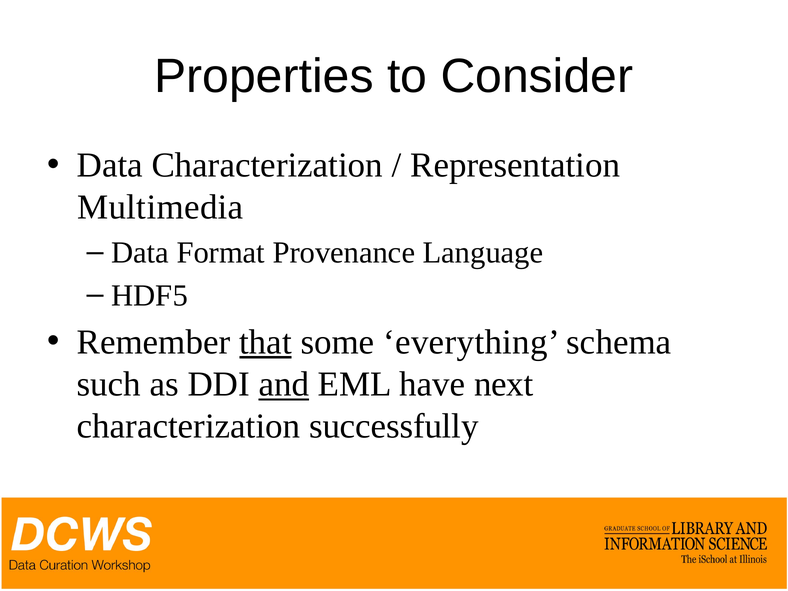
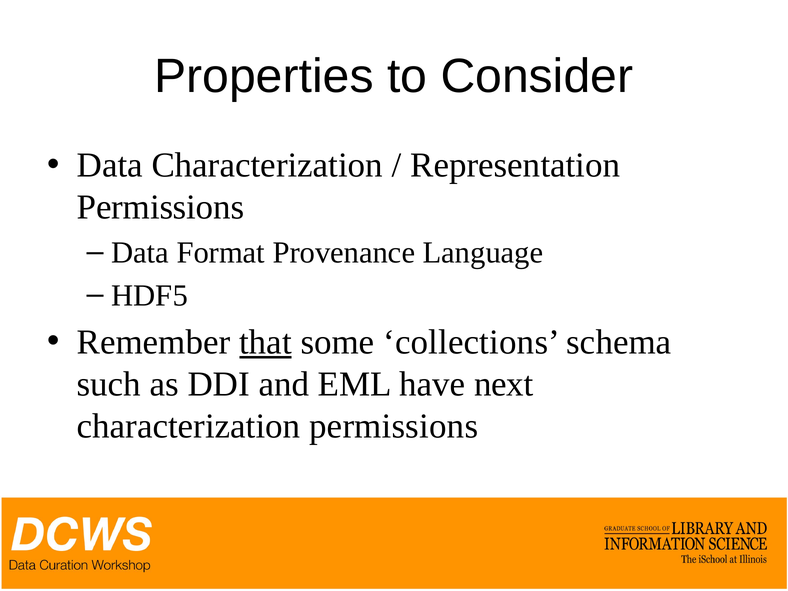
Multimedia at (160, 207): Multimedia -> Permissions
everything: everything -> collections
and underline: present -> none
characterization successfully: successfully -> permissions
